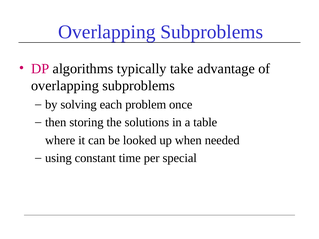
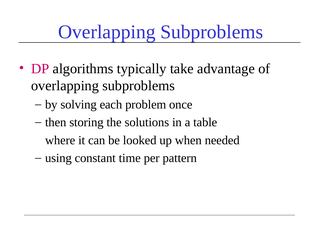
special: special -> pattern
